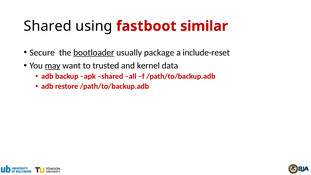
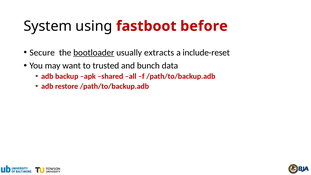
Shared at (48, 26): Shared -> System
similar: similar -> before
package: package -> extracts
may underline: present -> none
kernel: kernel -> bunch
